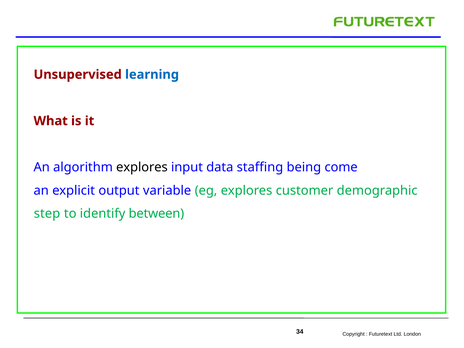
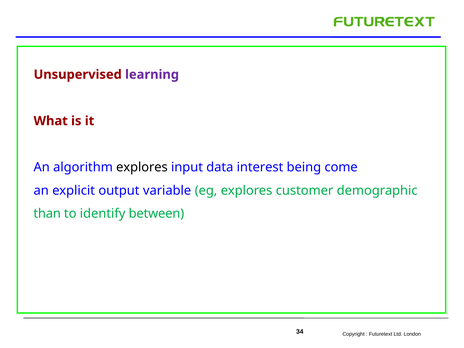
learning colour: blue -> purple
staffing: staffing -> interest
step: step -> than
